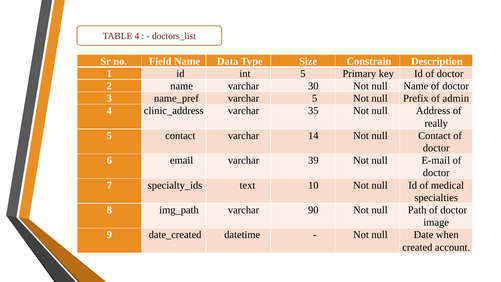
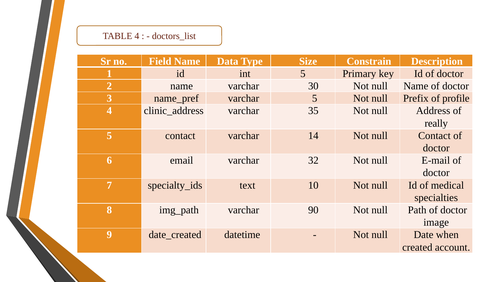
admin: admin -> profile
39: 39 -> 32
